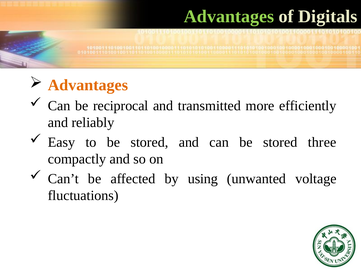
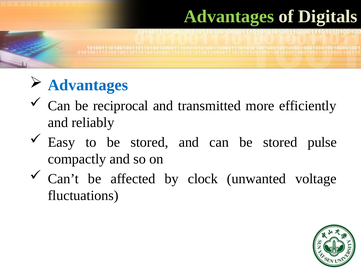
Advantages at (88, 85) colour: orange -> blue
three: three -> pulse
using: using -> clock
